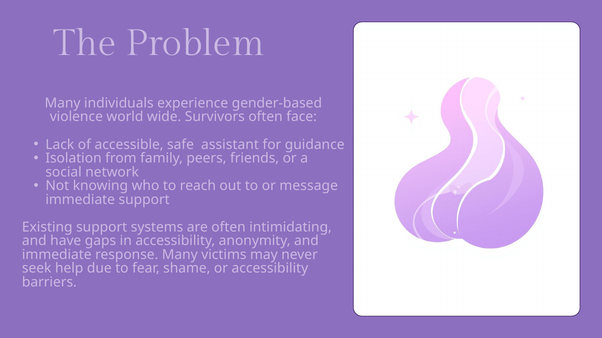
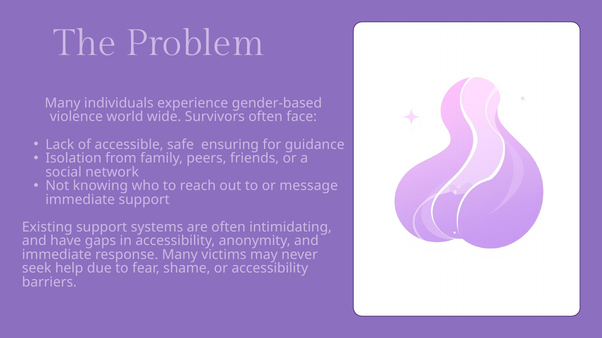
assistant: assistant -> ensuring
